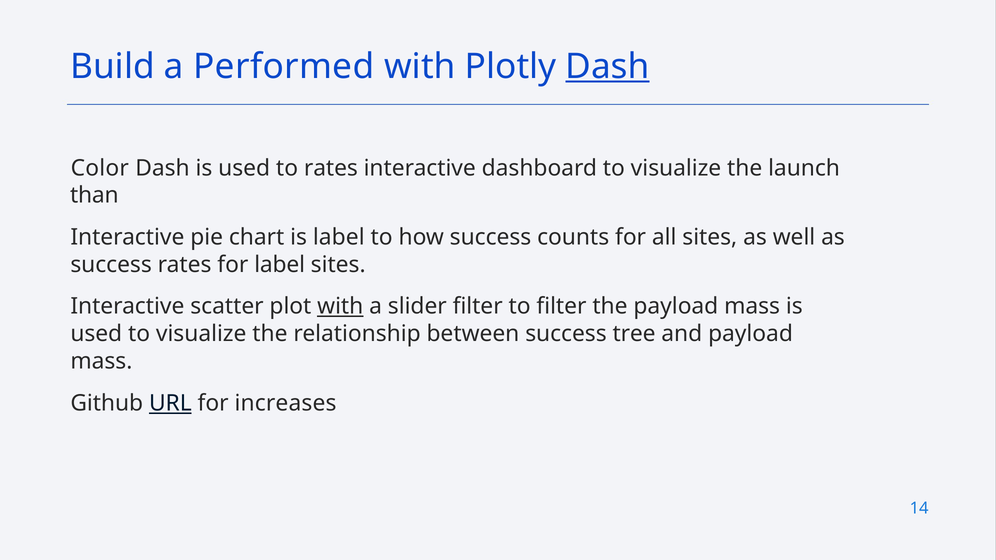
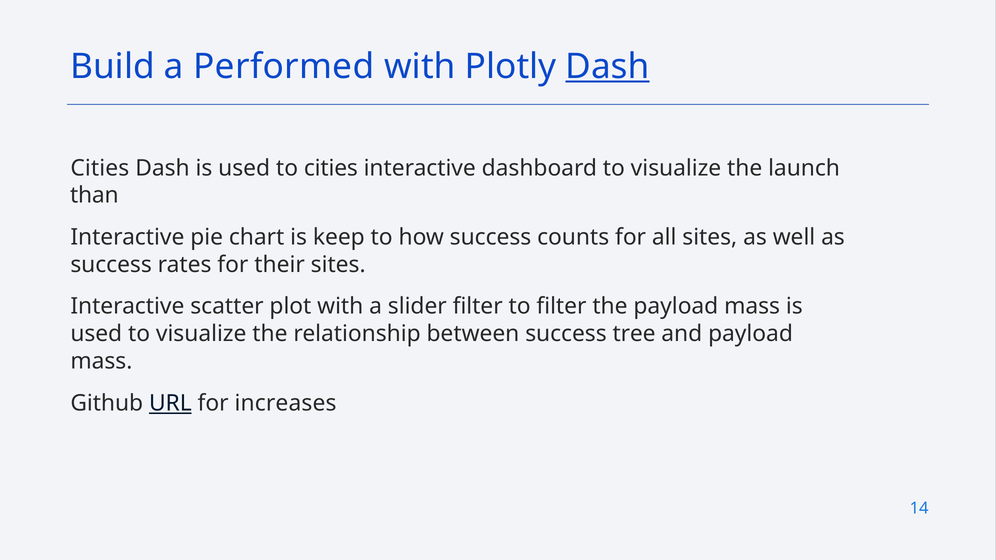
Color at (100, 168): Color -> Cities
to rates: rates -> cities
is label: label -> keep
for label: label -> their
with at (340, 307) underline: present -> none
